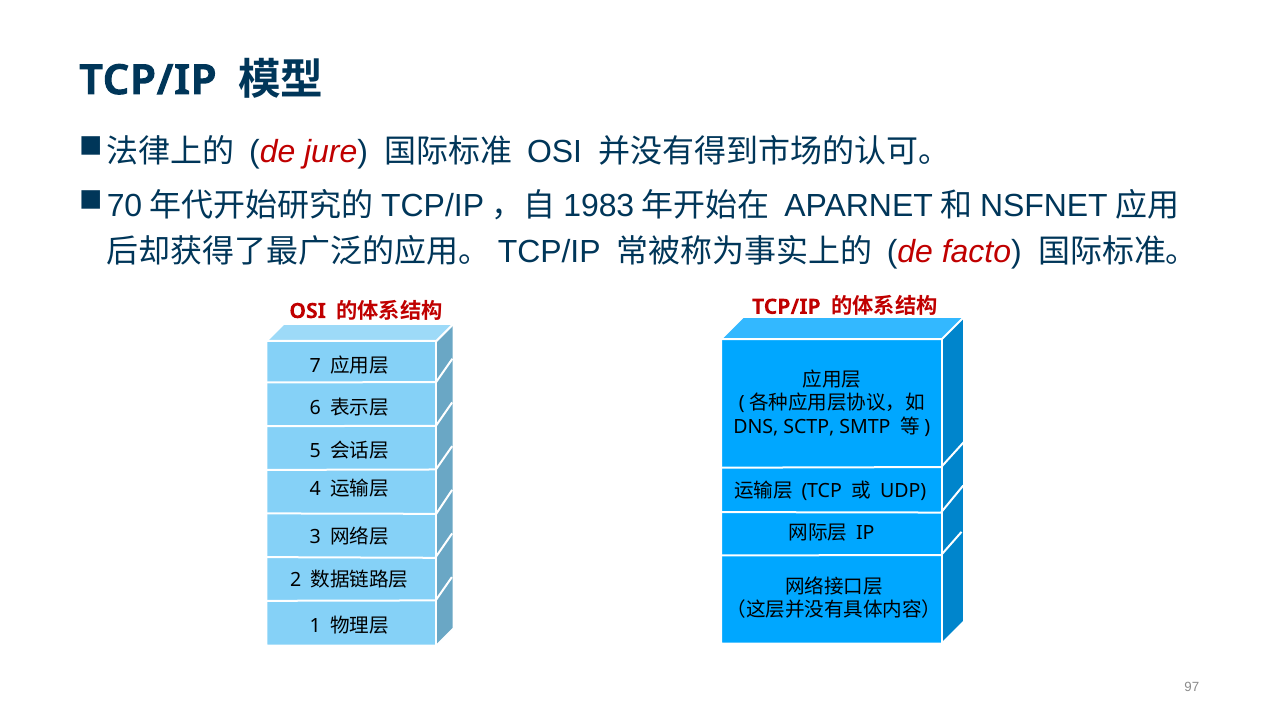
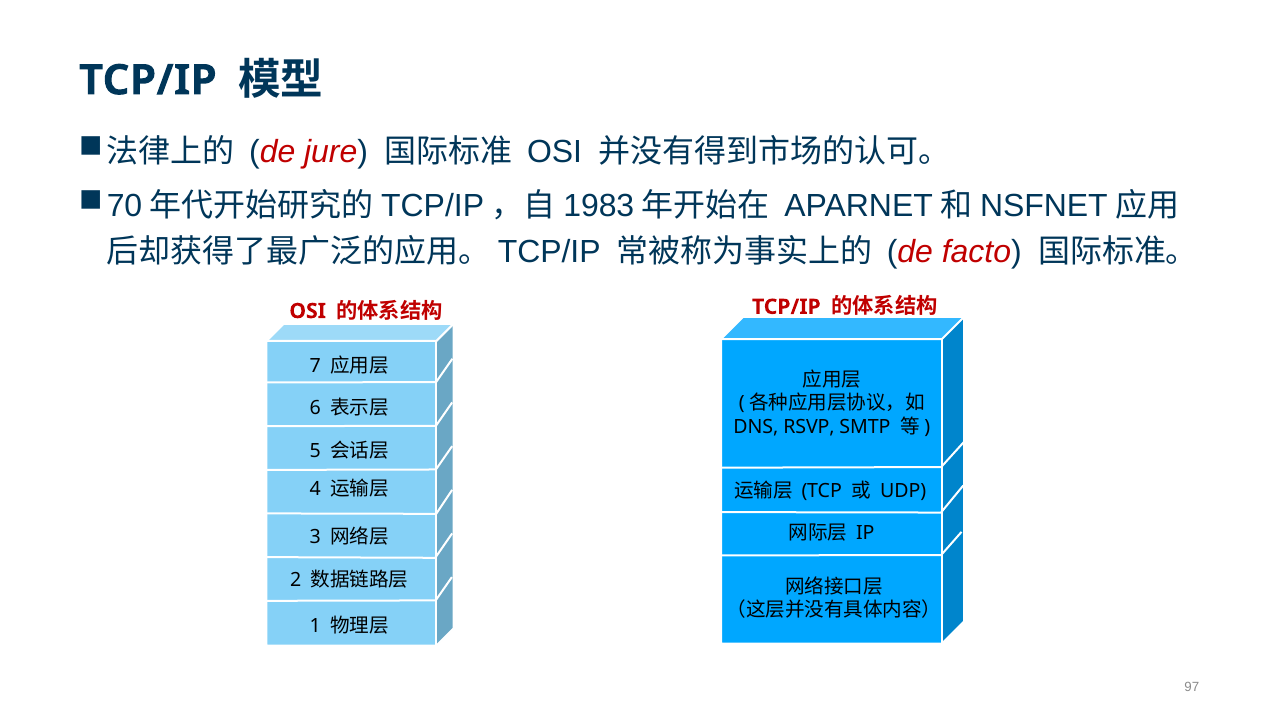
SCTP: SCTP -> RSVP
